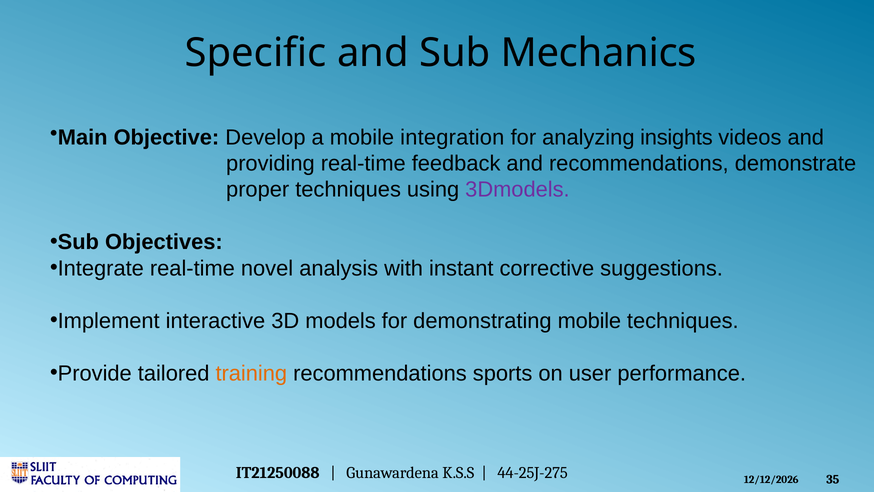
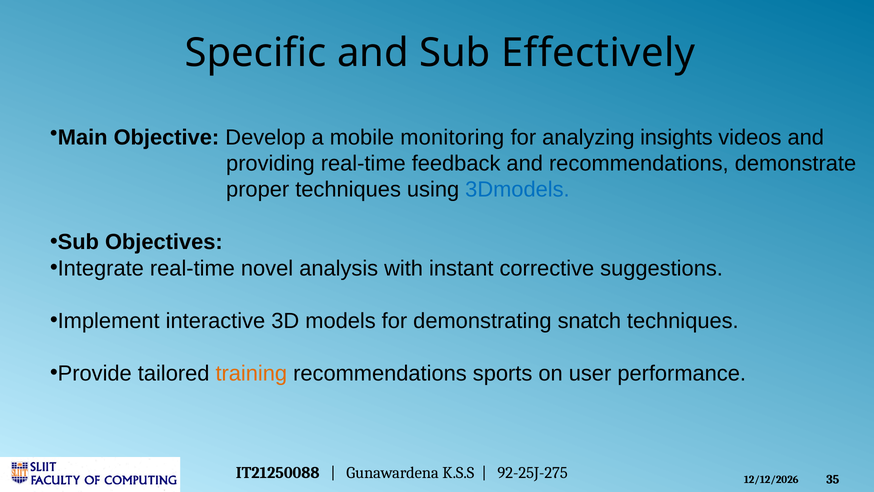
Mechanics: Mechanics -> Effectively
integration: integration -> monitoring
3Dmodels colour: purple -> blue
demonstrating mobile: mobile -> snatch
44-25J-275: 44-25J-275 -> 92-25J-275
